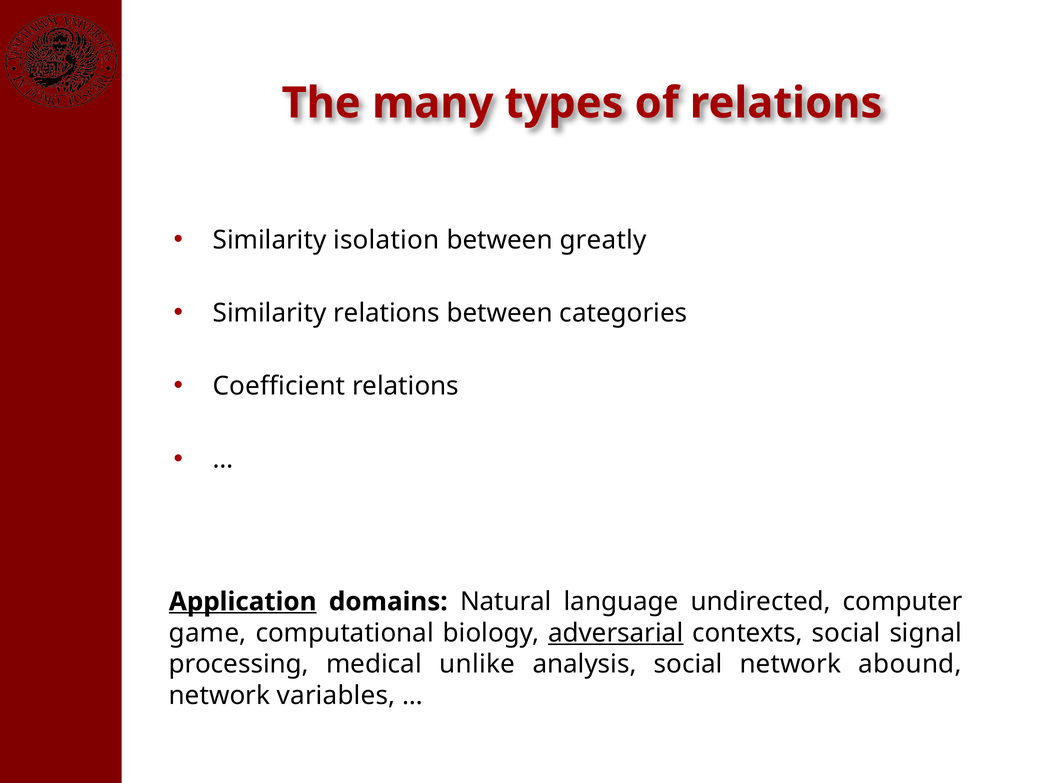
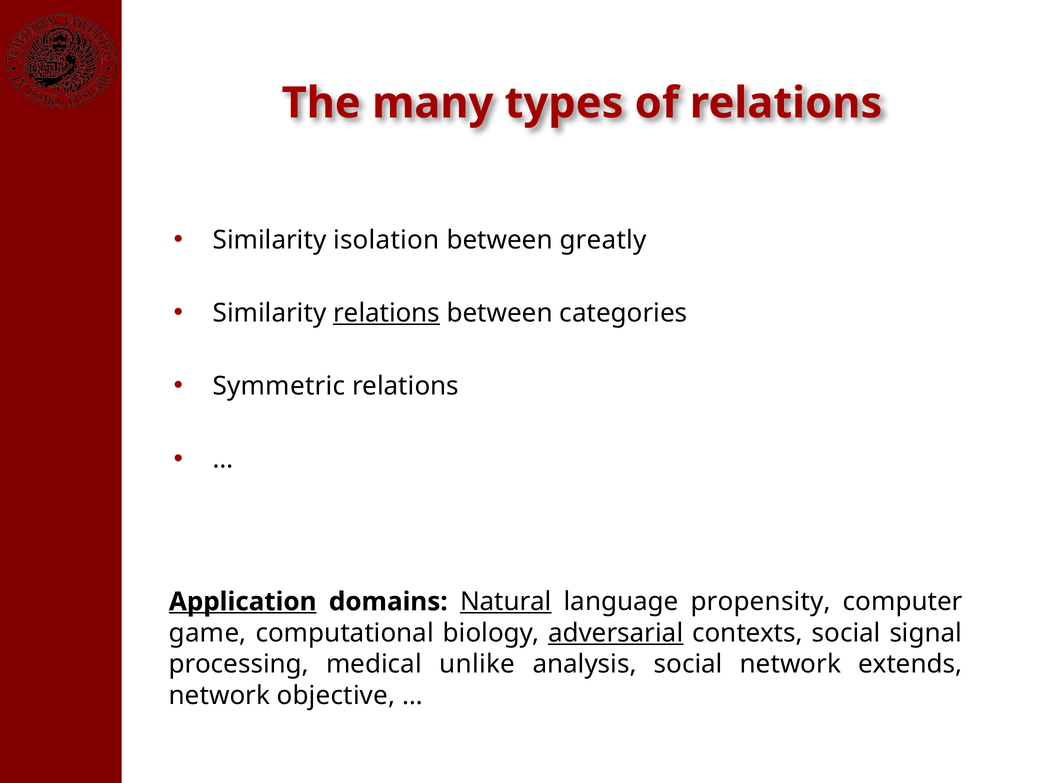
relations at (387, 313) underline: none -> present
Coefficient: Coefficient -> Symmetric
Natural underline: none -> present
undirected: undirected -> propensity
abound: abound -> extends
variables: variables -> objective
